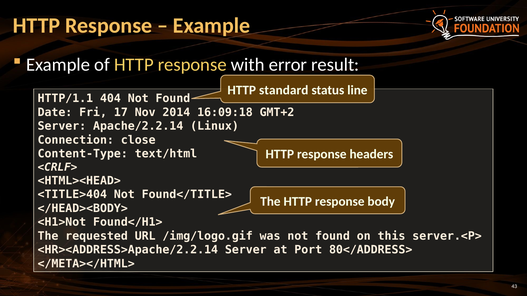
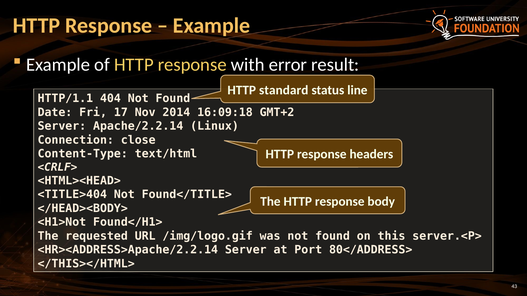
</META></HTML>: </META></HTML> -> </THIS></HTML>
